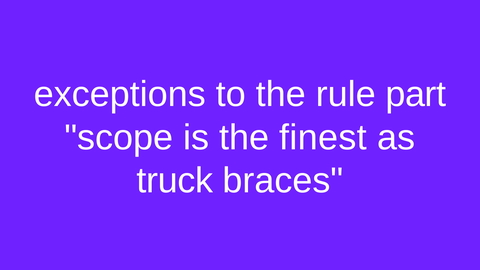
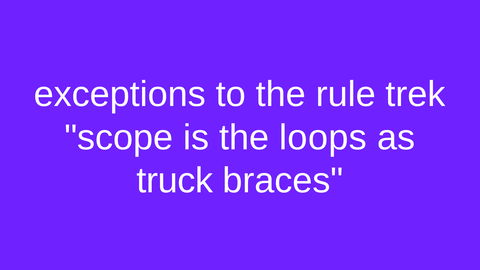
part: part -> trek
finest: finest -> loops
